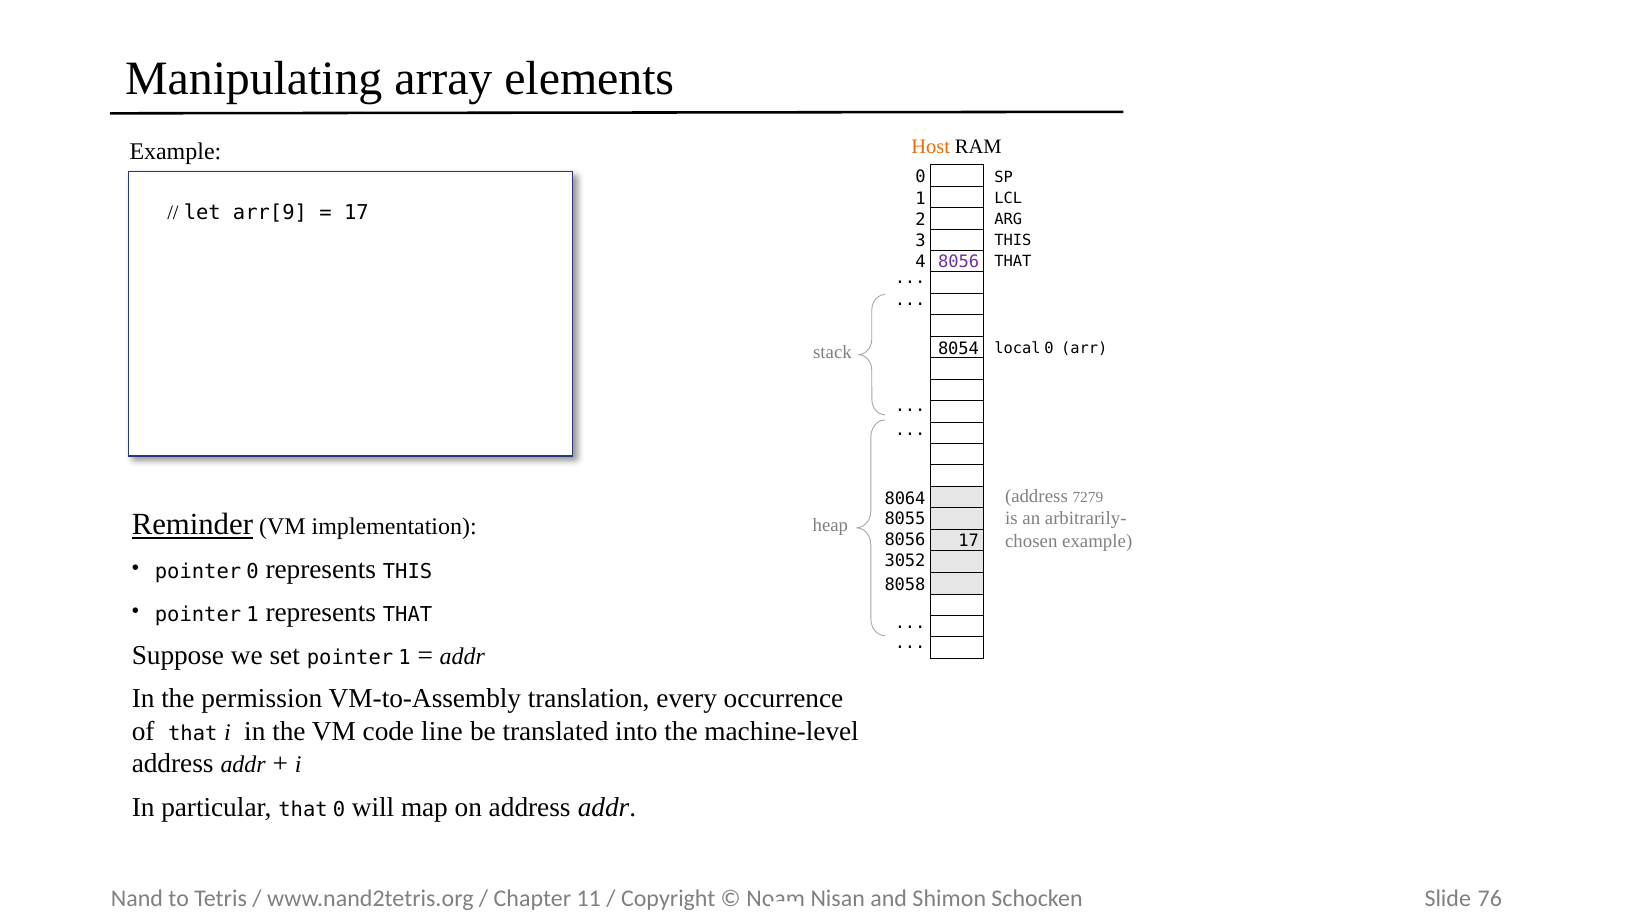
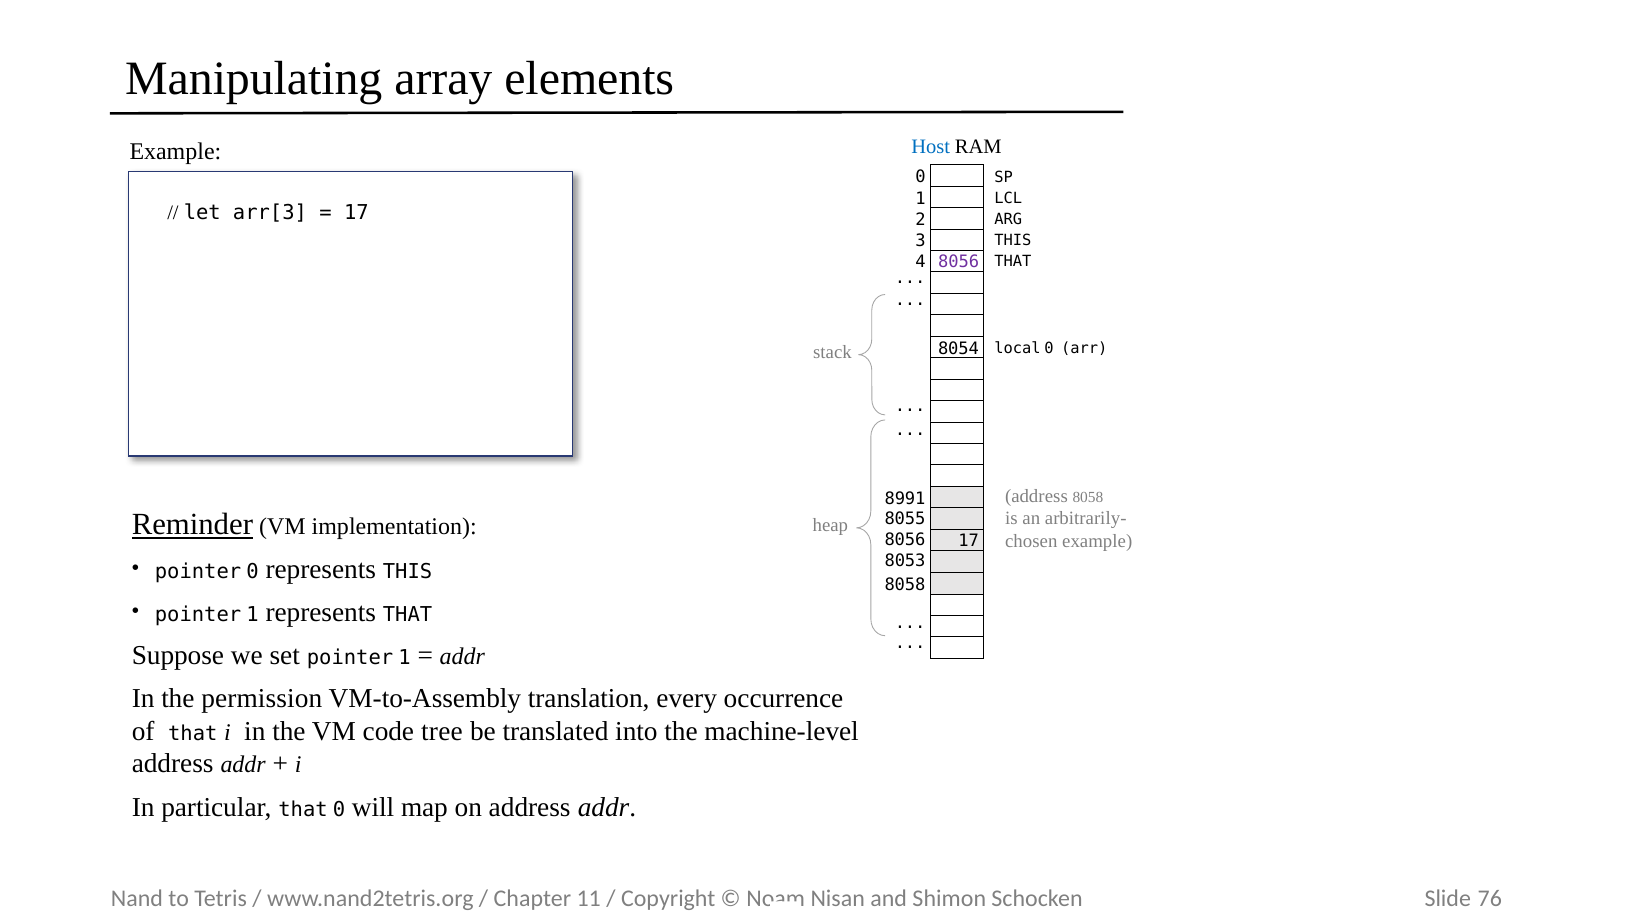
Host colour: orange -> blue
arr[9: arr[9 -> arr[3
address 7279: 7279 -> 8058
8064: 8064 -> 8991
3052: 3052 -> 8053
line: line -> tree
